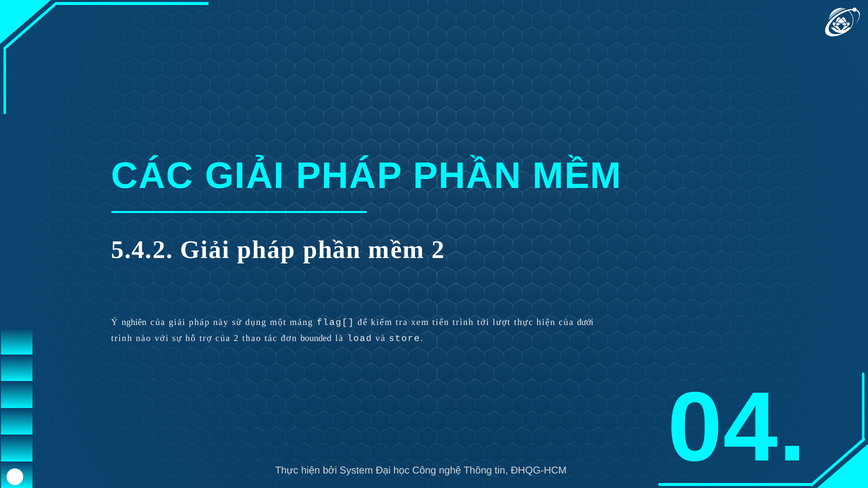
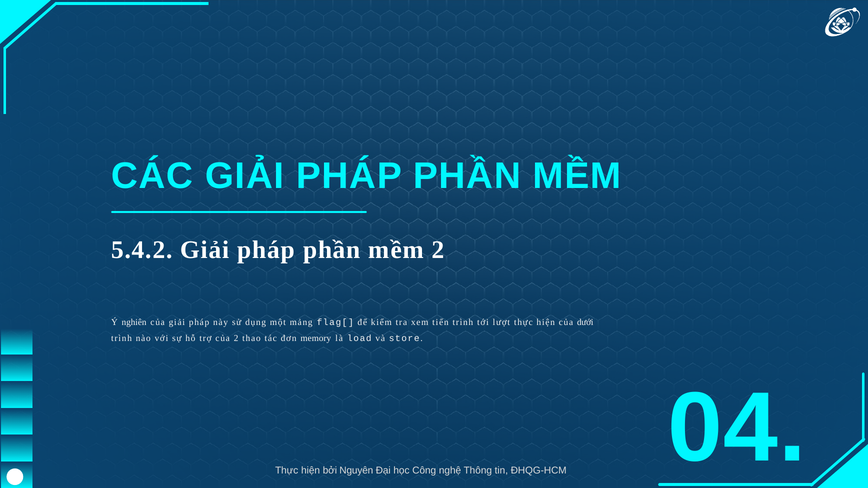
bounded: bounded -> memory
System: System -> Nguyên
